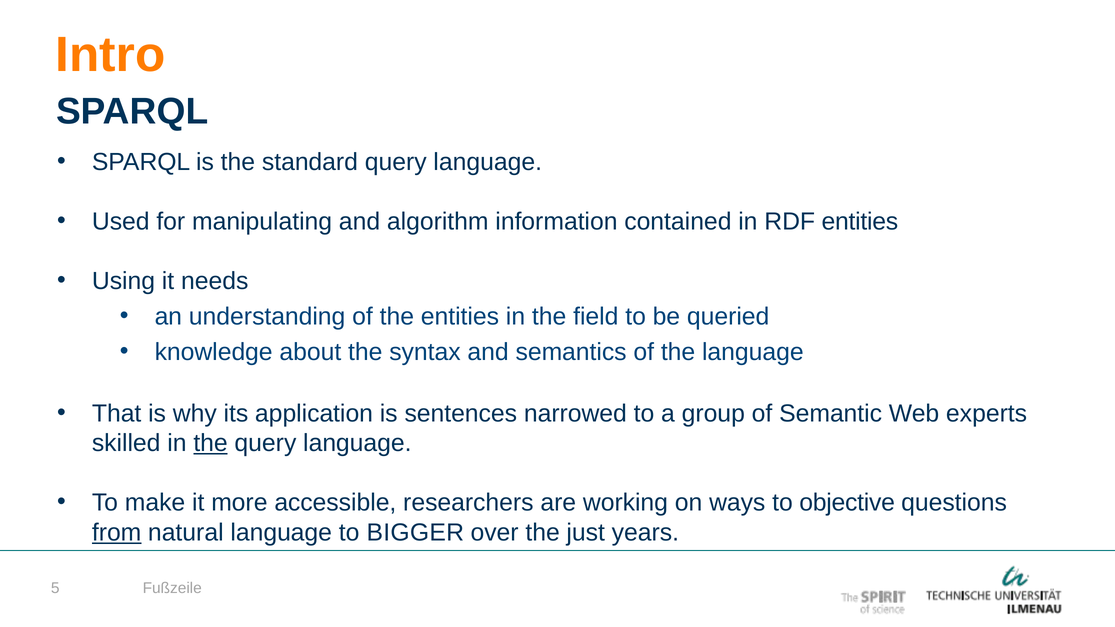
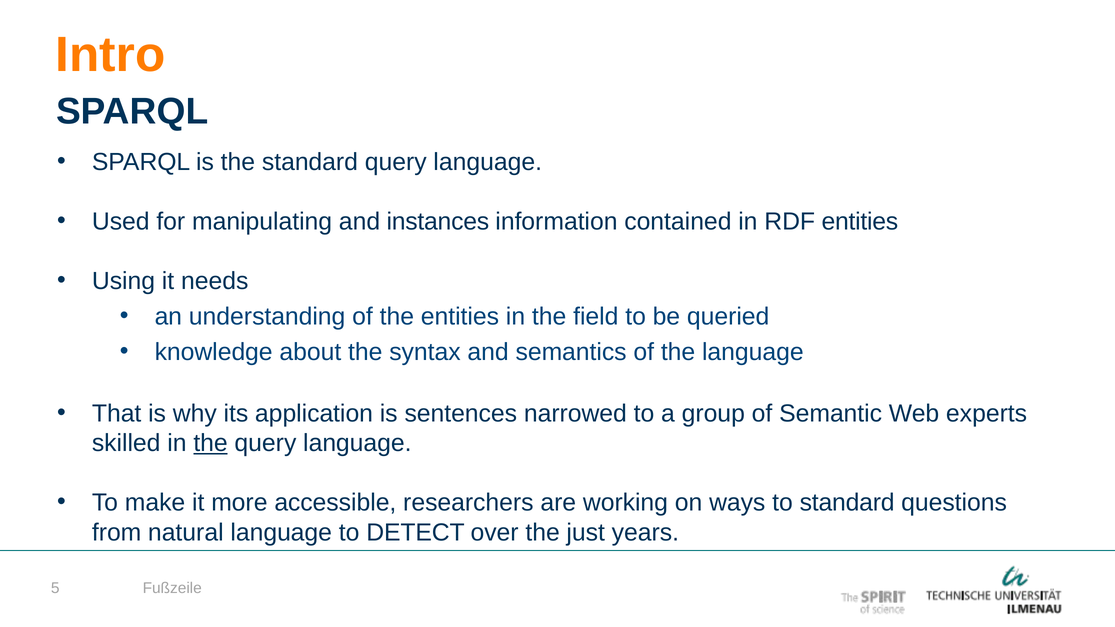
algorithm: algorithm -> instances
to objective: objective -> standard
from underline: present -> none
BIGGER: BIGGER -> DETECT
